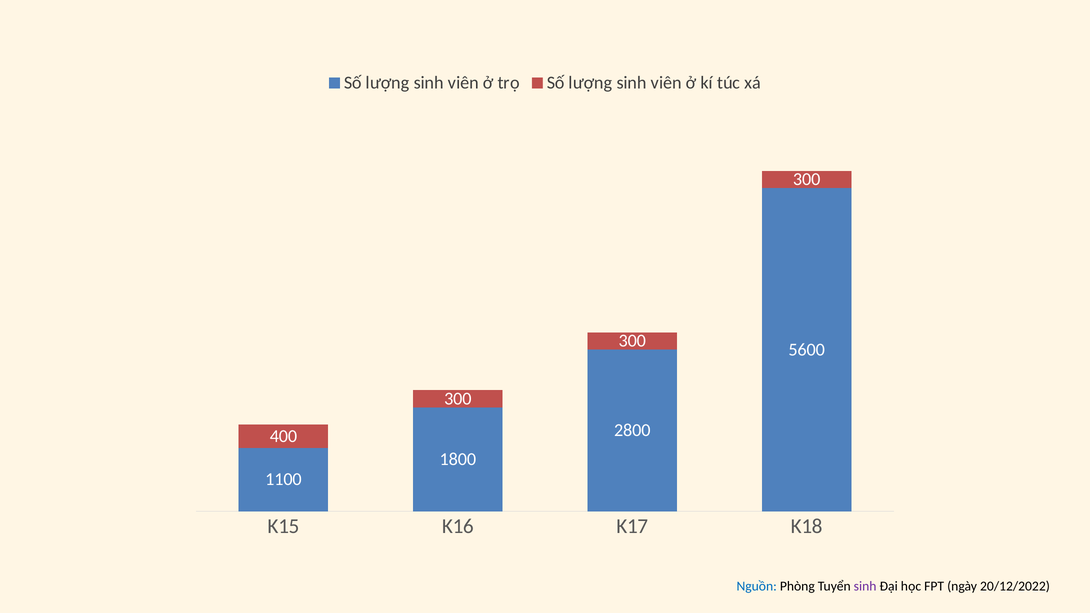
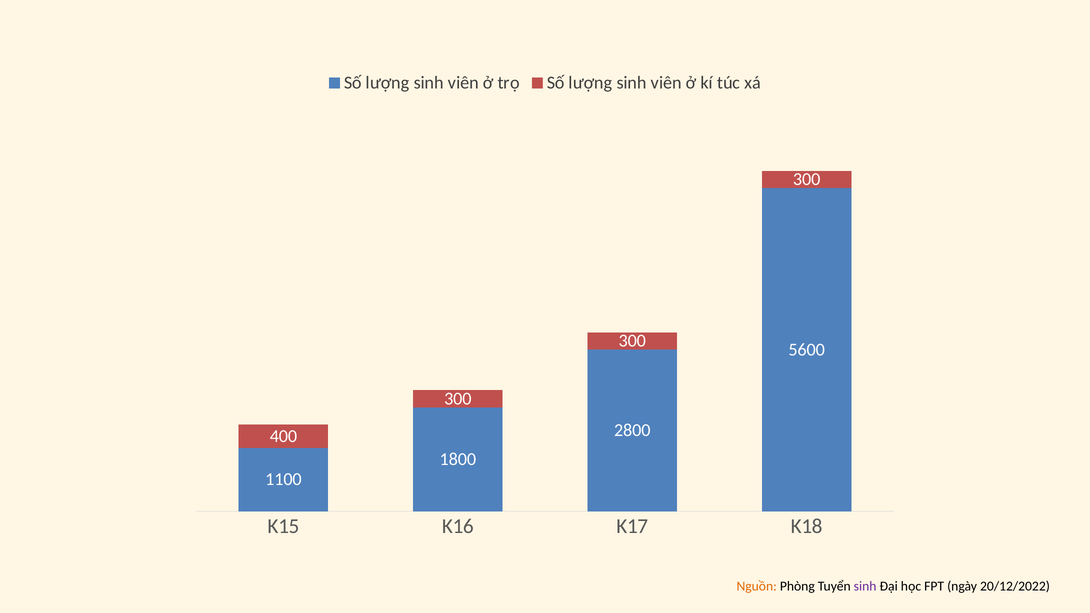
Nguồn colour: blue -> orange
